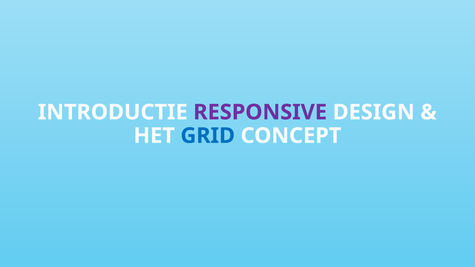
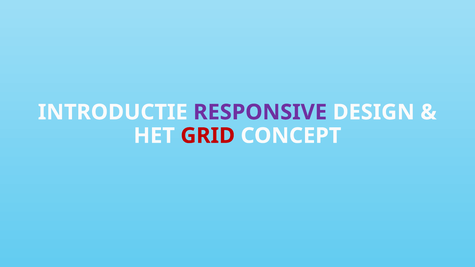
GRID colour: blue -> red
